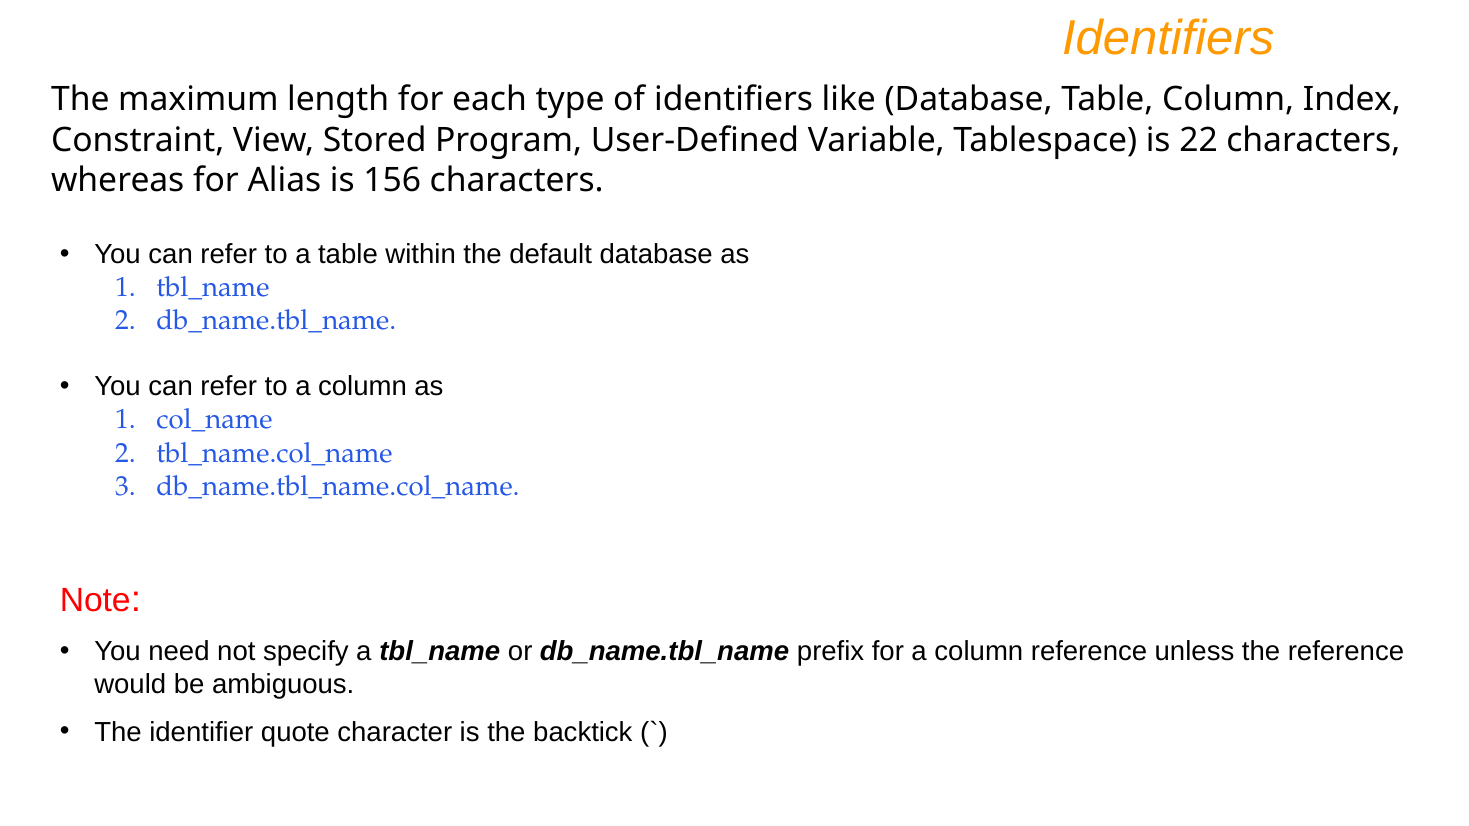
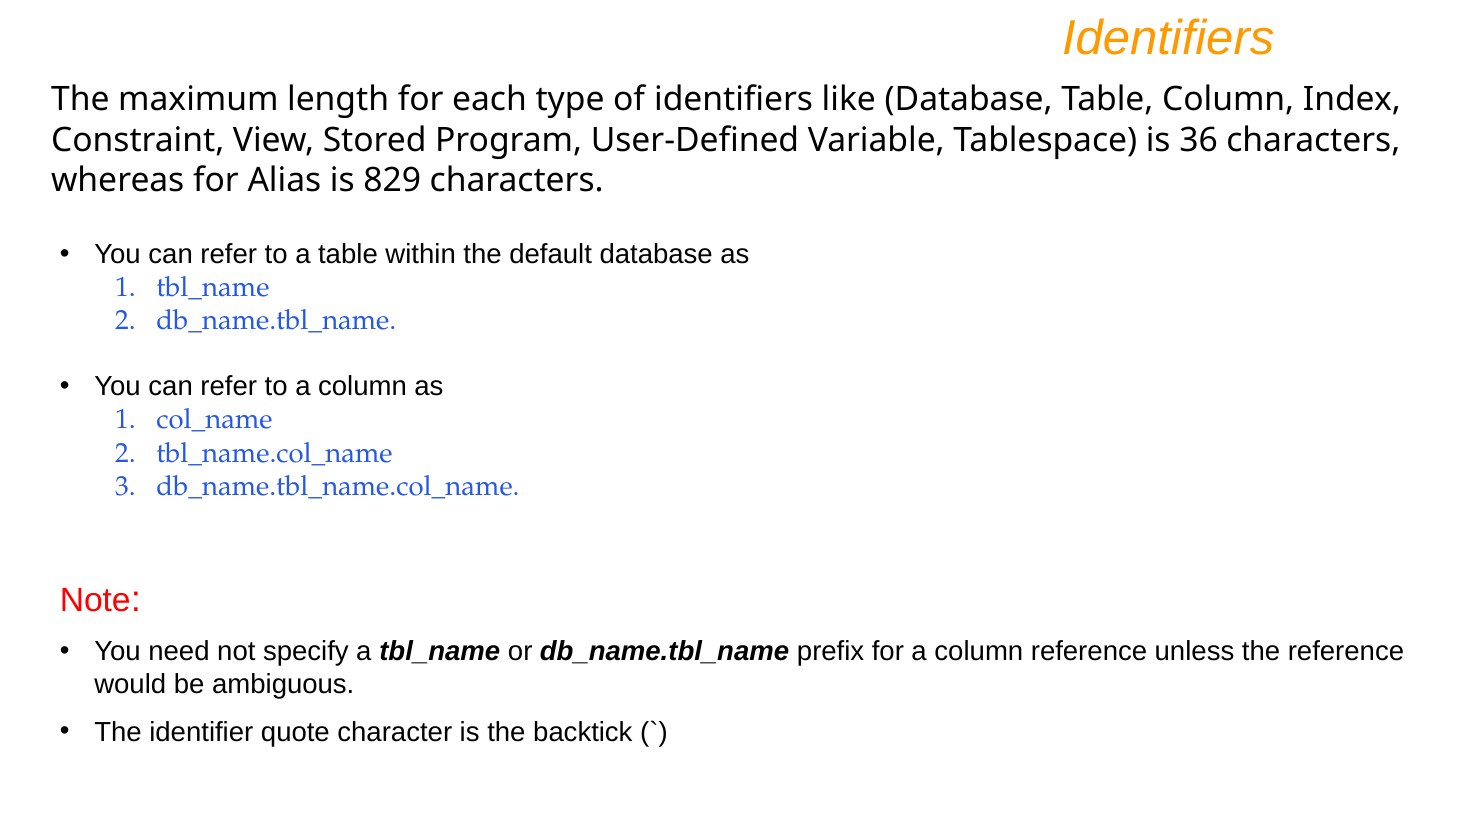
22: 22 -> 36
156: 156 -> 829
